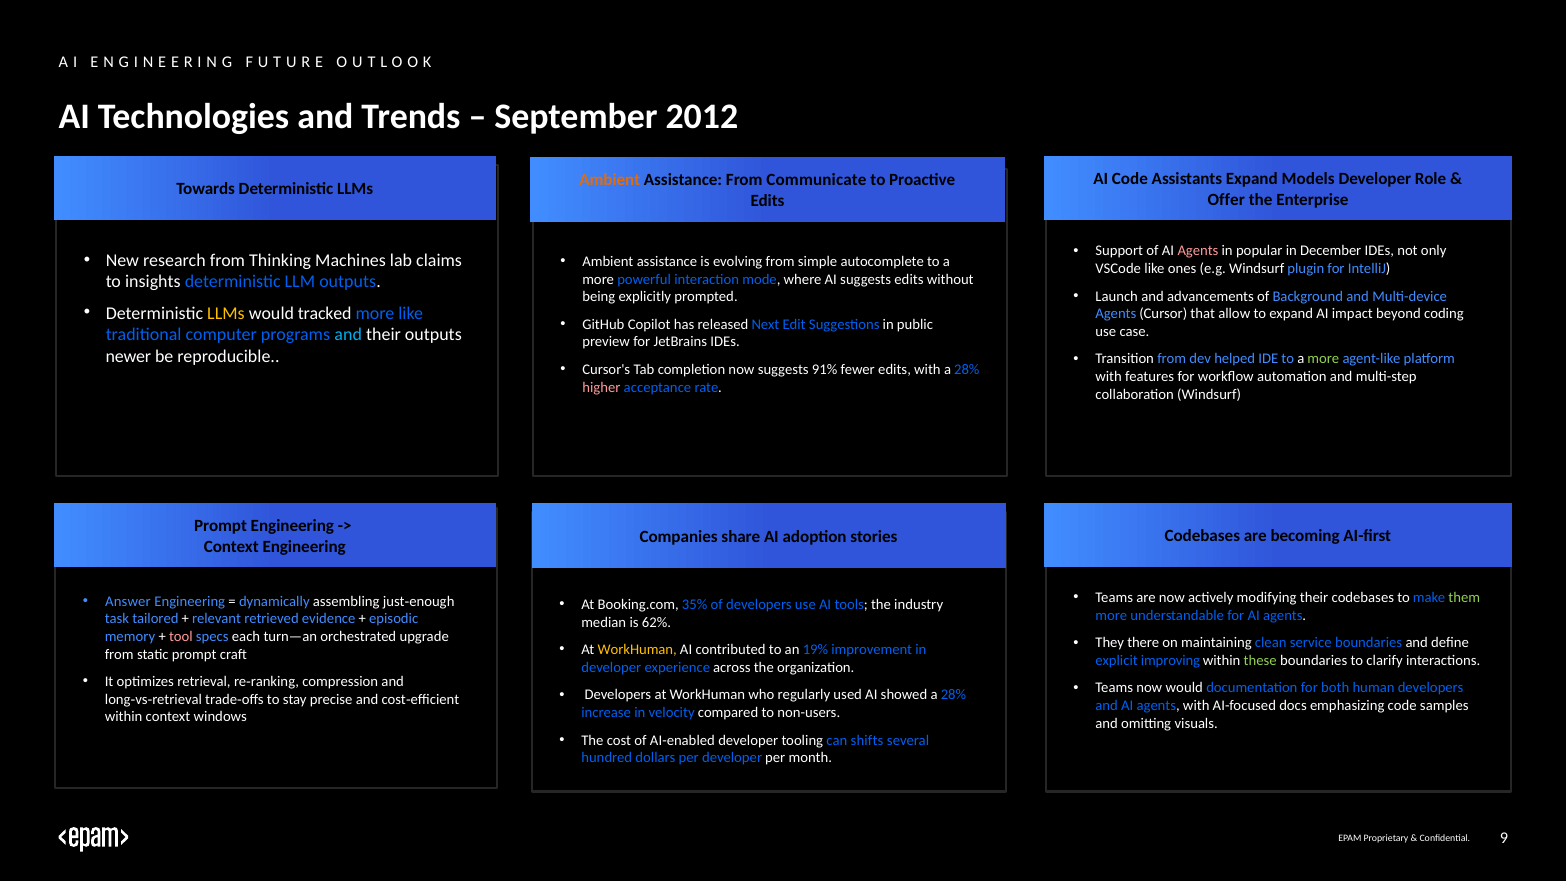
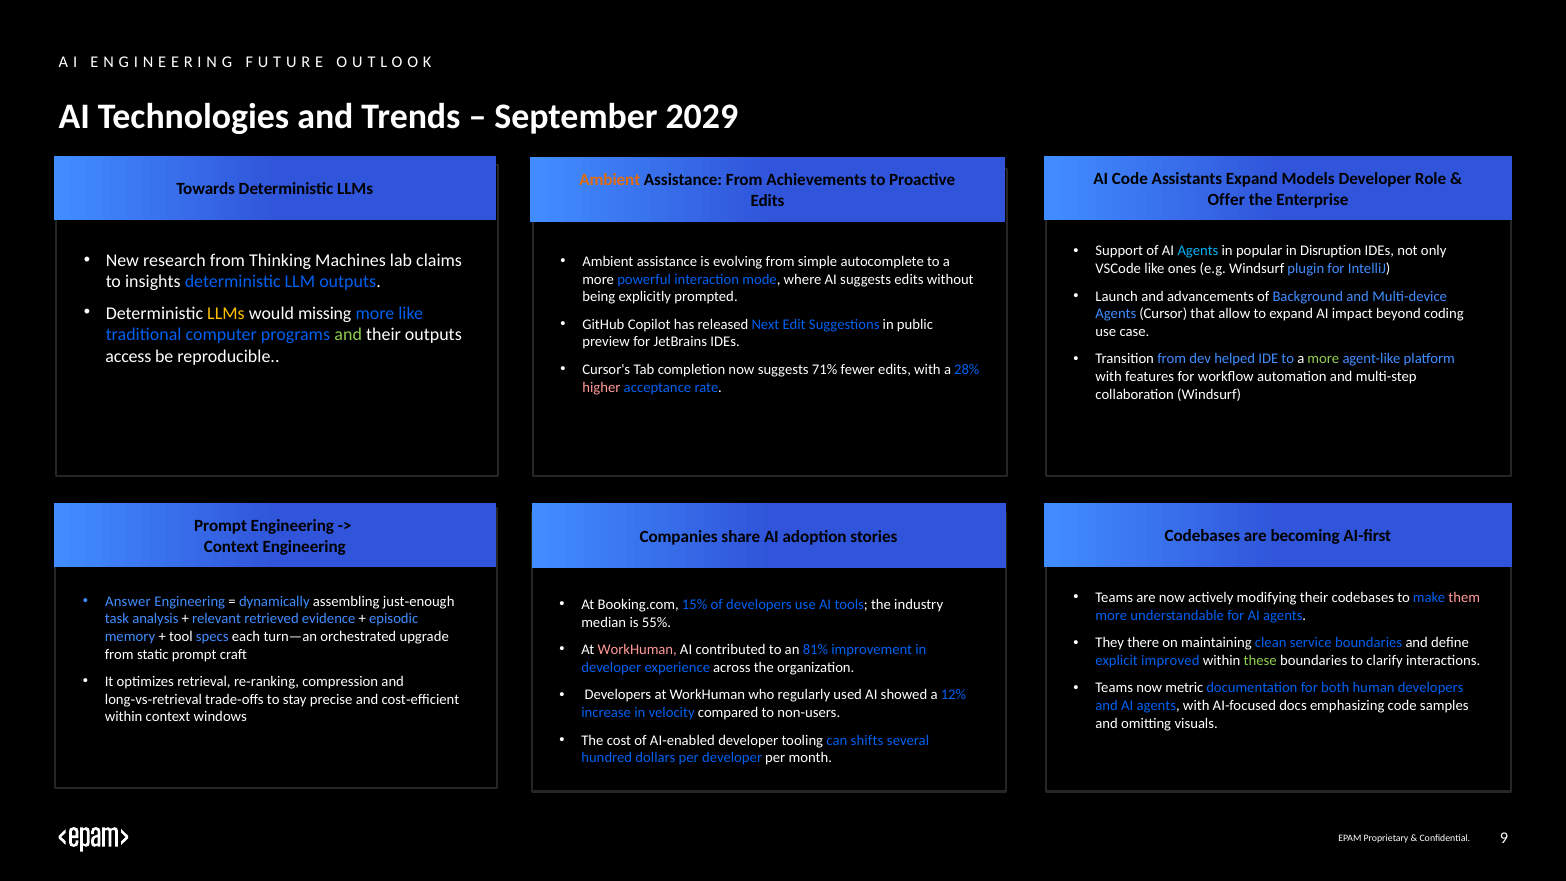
2012: 2012 -> 2029
Communicate: Communicate -> Achievements
Agents at (1198, 251) colour: pink -> light blue
December: December -> Disruption
tracked: tracked -> missing
and at (348, 335) colour: light blue -> light green
newer: newer -> access
91%: 91% -> 71%
them colour: light green -> pink
35%: 35% -> 15%
tailored: tailored -> analysis
62%: 62% -> 55%
tool colour: pink -> white
WorkHuman at (637, 650) colour: yellow -> pink
19%: 19% -> 81%
improving: improving -> improved
now would: would -> metric
showed a 28%: 28% -> 12%
